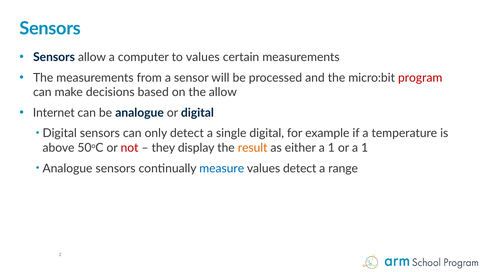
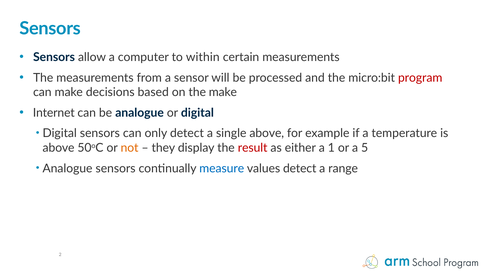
to values: values -> within
the allow: allow -> make
single digital: digital -> above
not colour: red -> orange
result colour: orange -> red
or a 1: 1 -> 5
